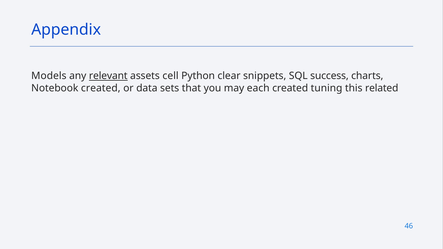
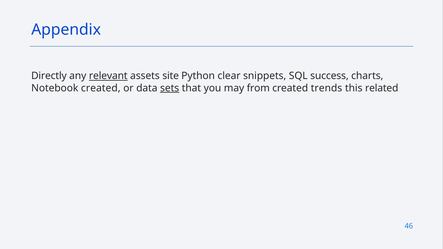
Models: Models -> Directly
cell: cell -> site
sets underline: none -> present
each: each -> from
tuning: tuning -> trends
